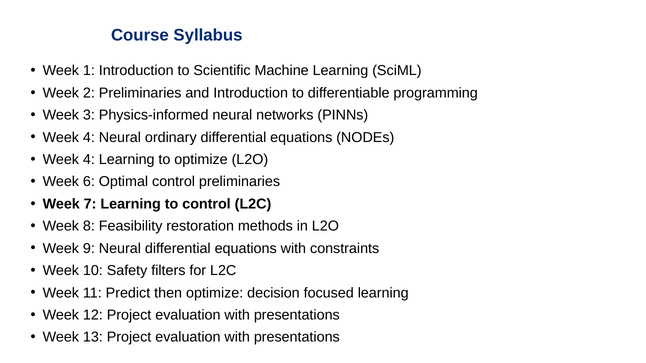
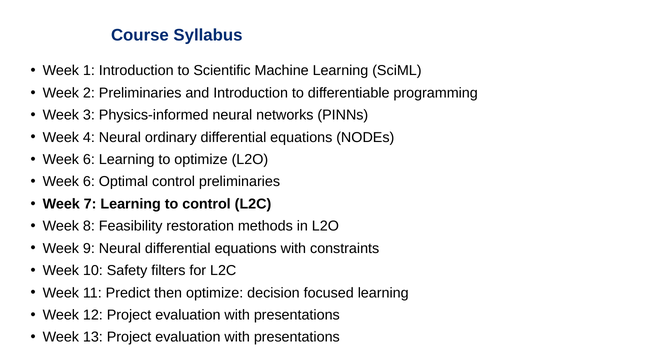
4 at (89, 160): 4 -> 6
